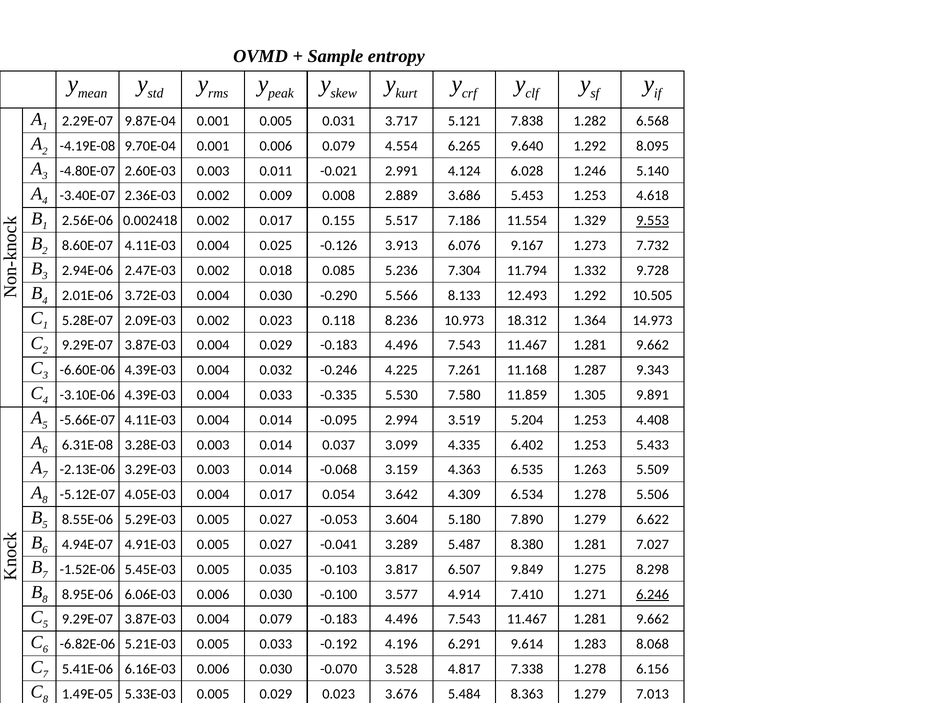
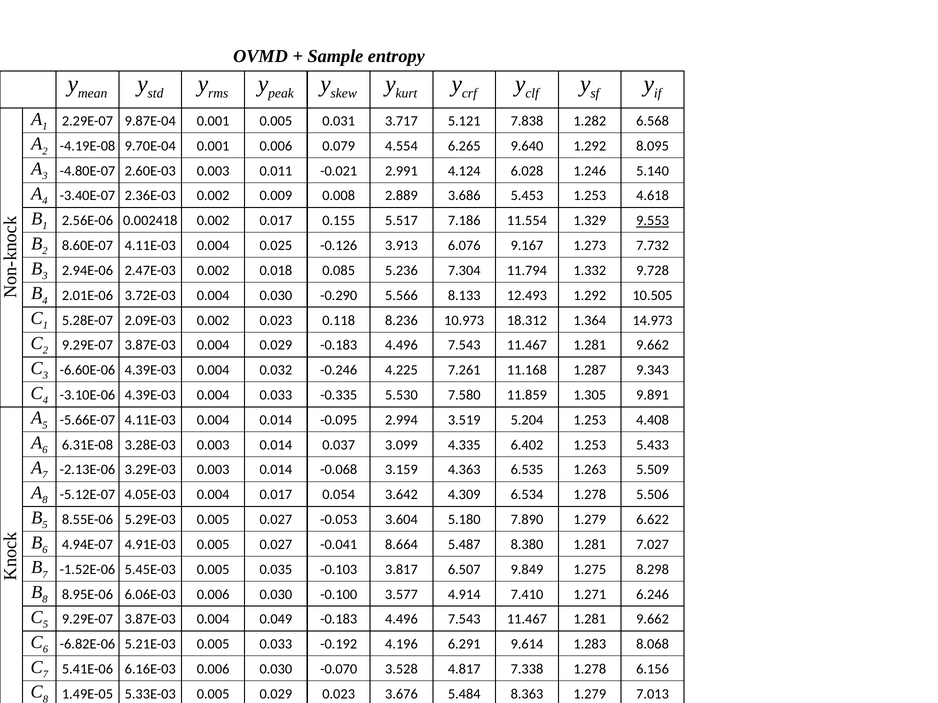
3.289: 3.289 -> 8.664
6.246 underline: present -> none
0.004 0.079: 0.079 -> 0.049
